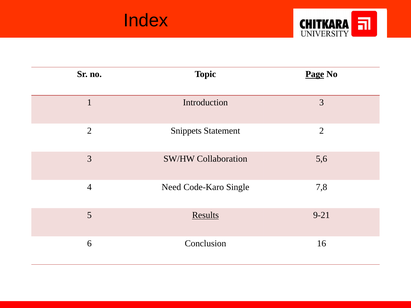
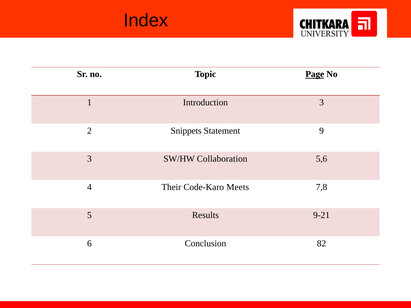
Statement 2: 2 -> 9
Need: Need -> Their
Single: Single -> Meets
Results underline: present -> none
16: 16 -> 82
